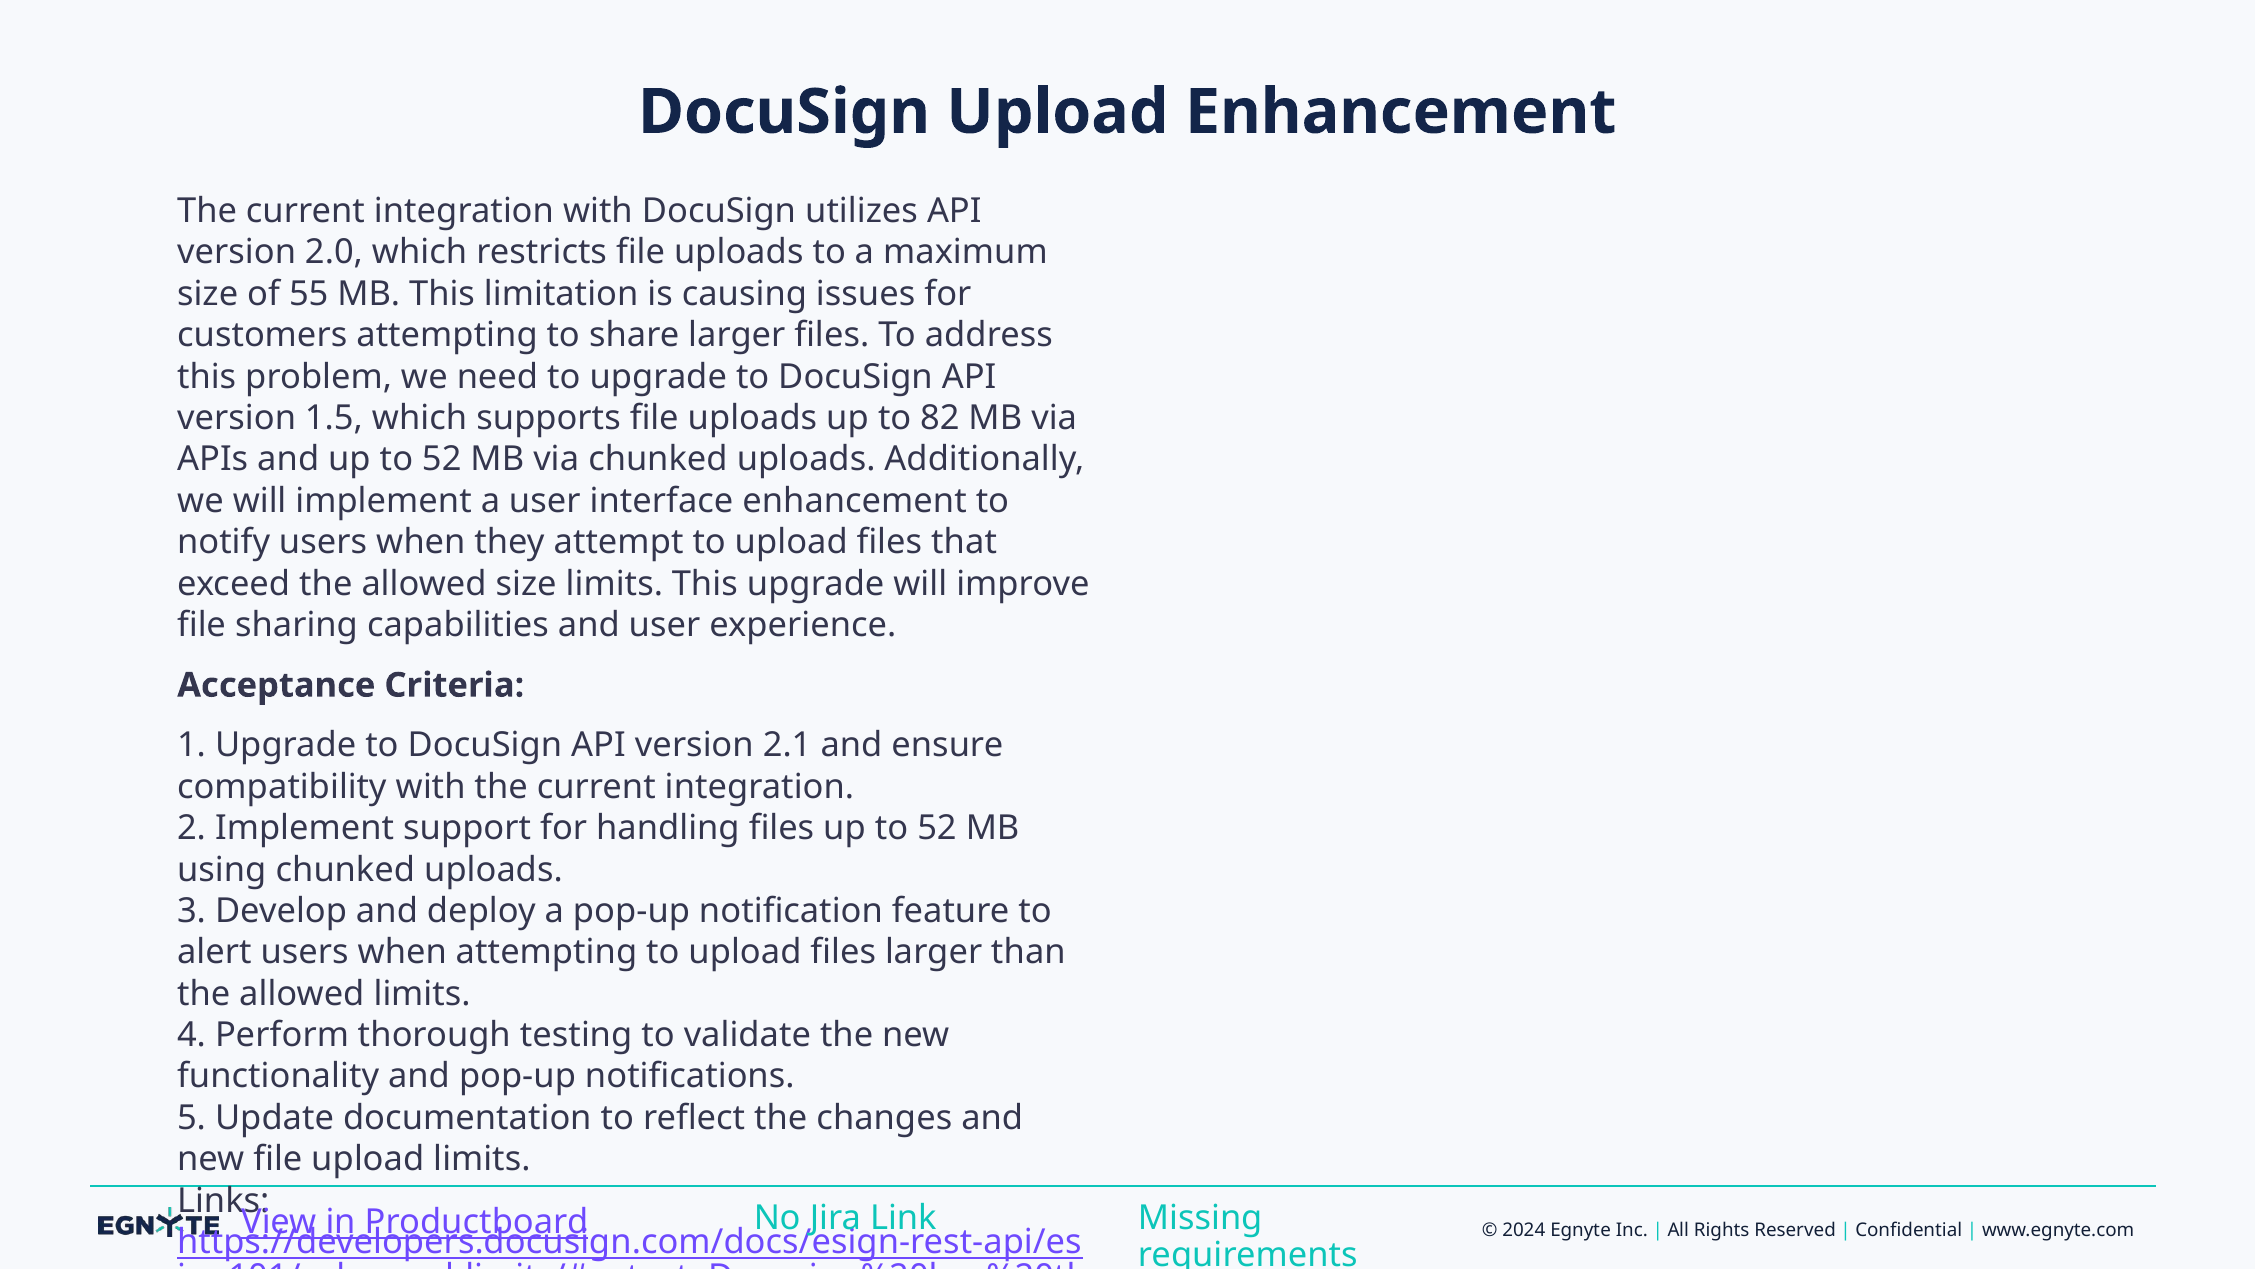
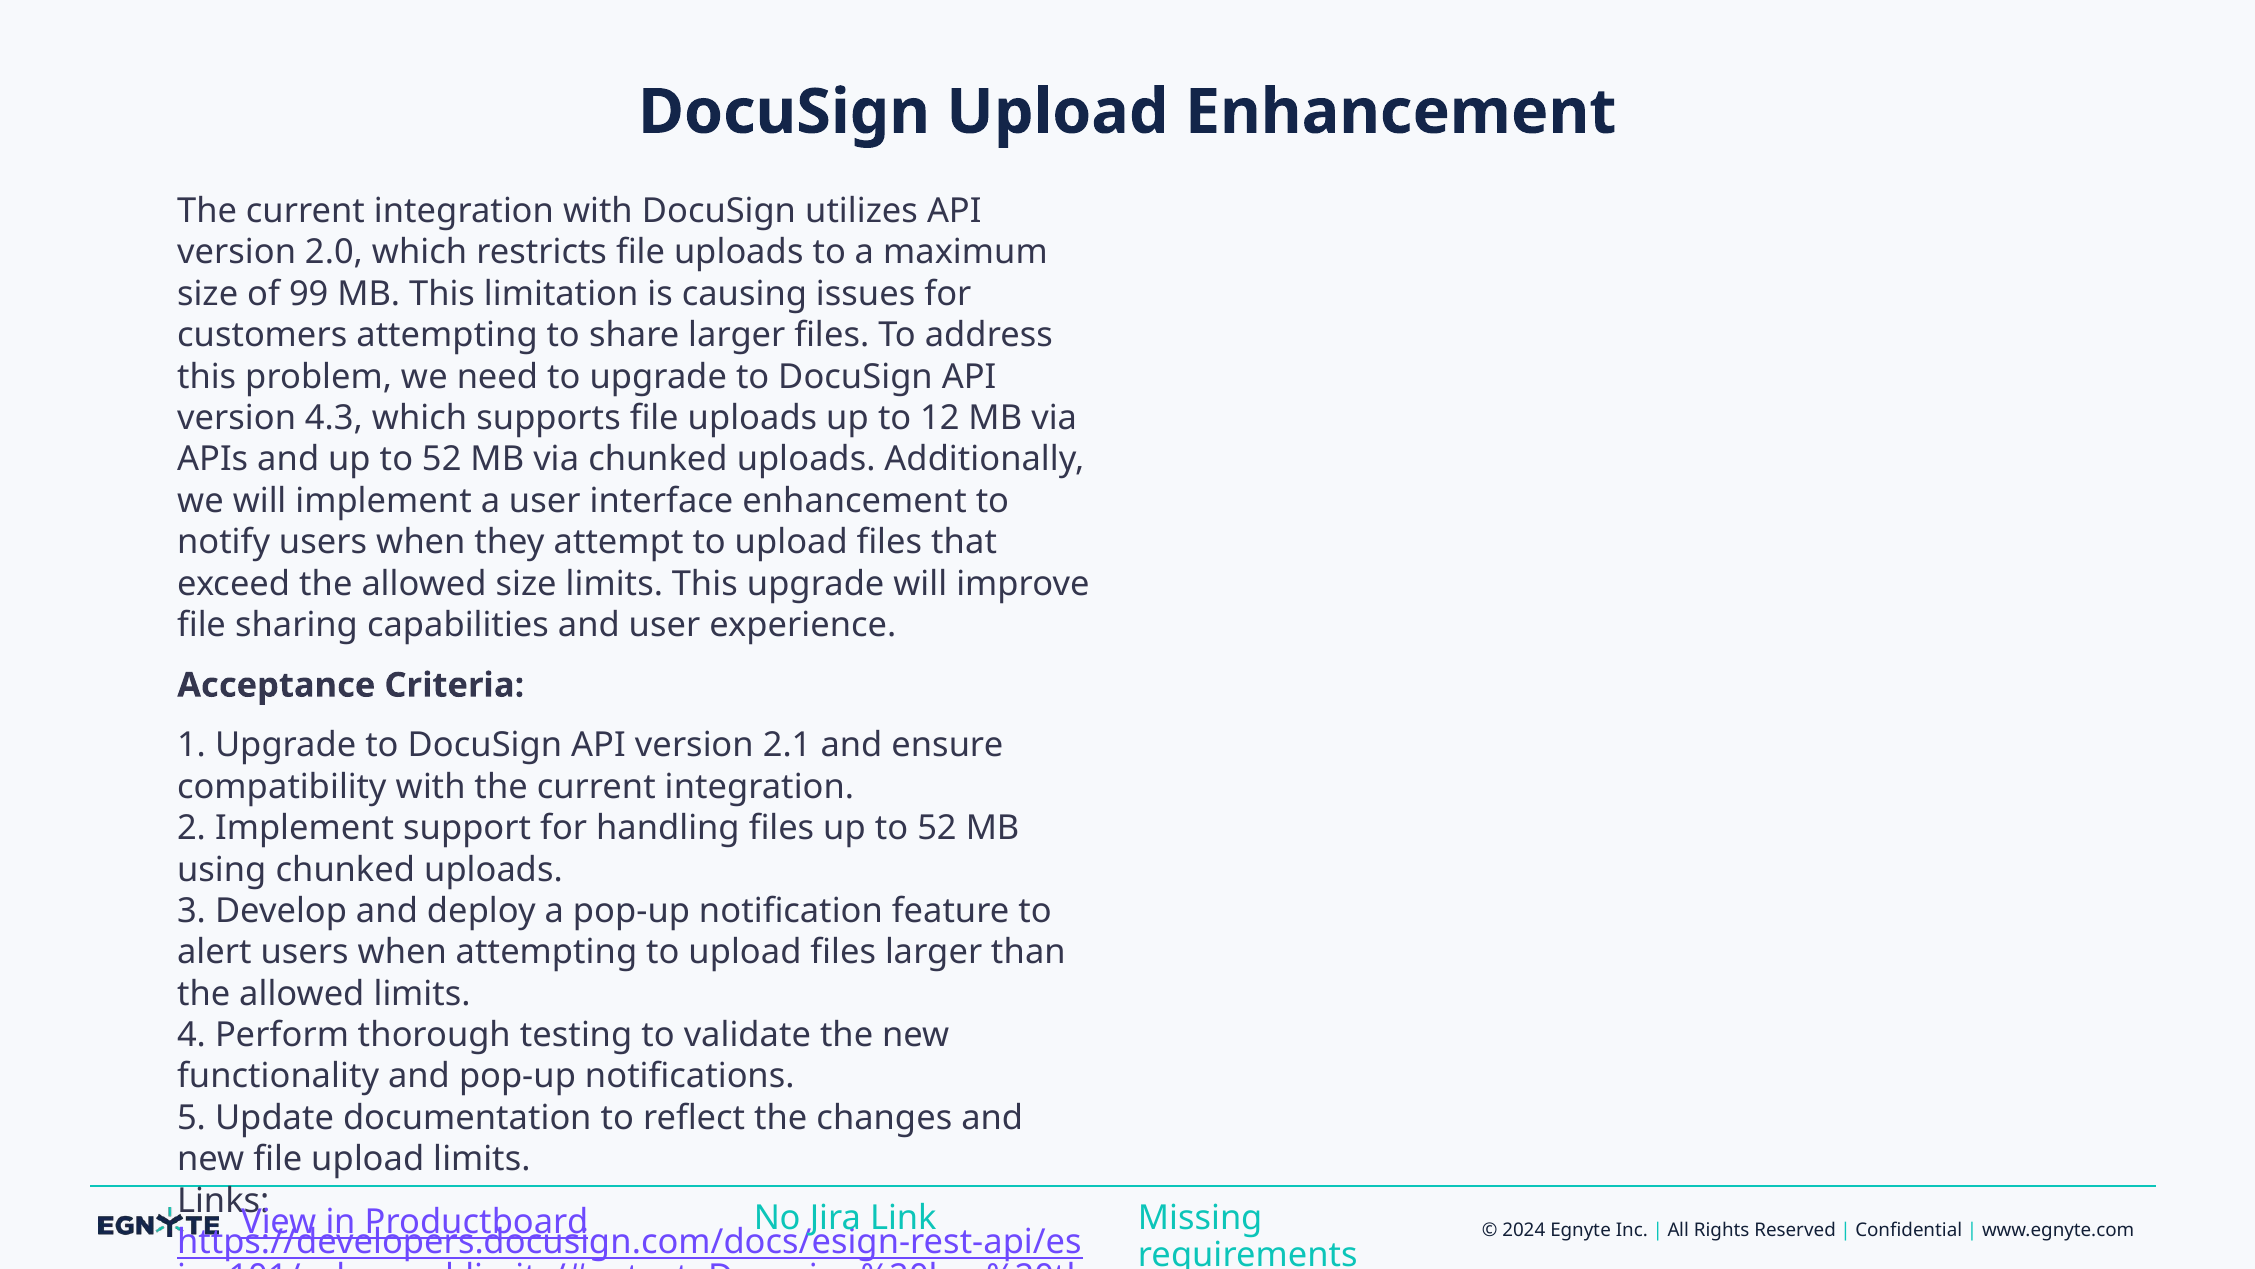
55: 55 -> 99
1.5: 1.5 -> 4.3
82: 82 -> 12
